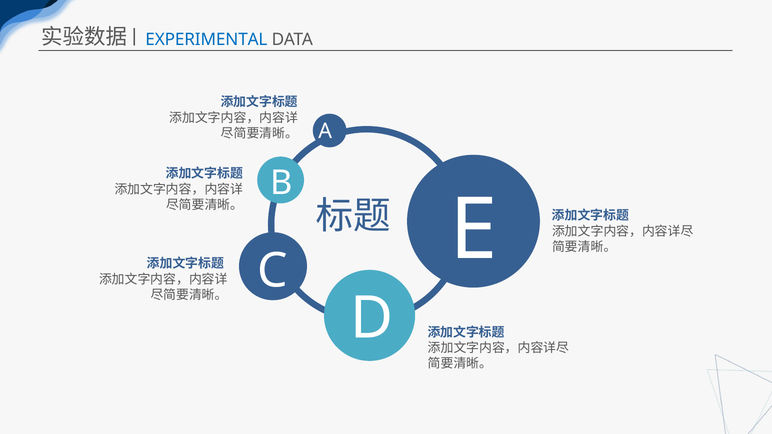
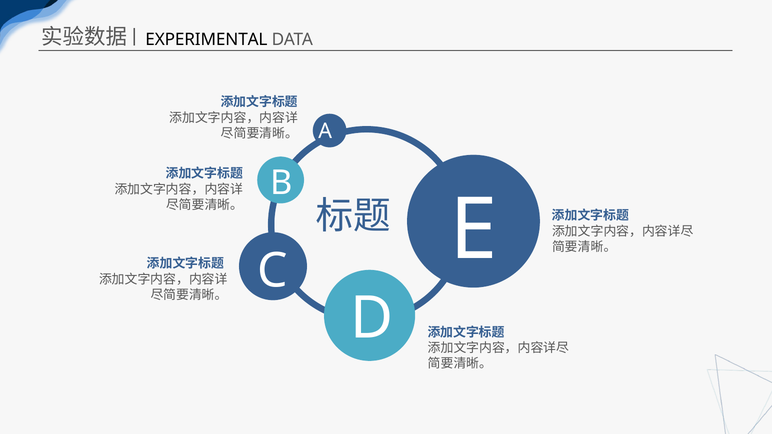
EXPERIMENTAL colour: blue -> black
